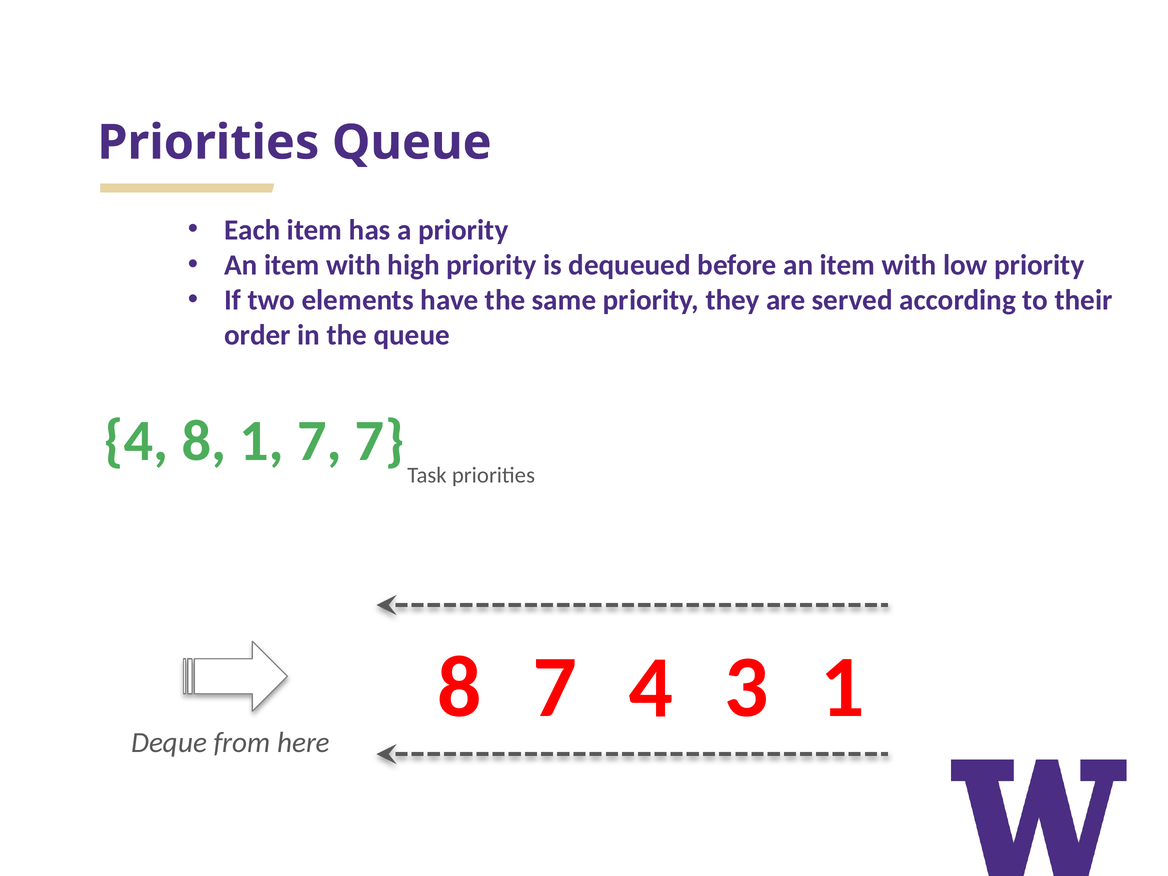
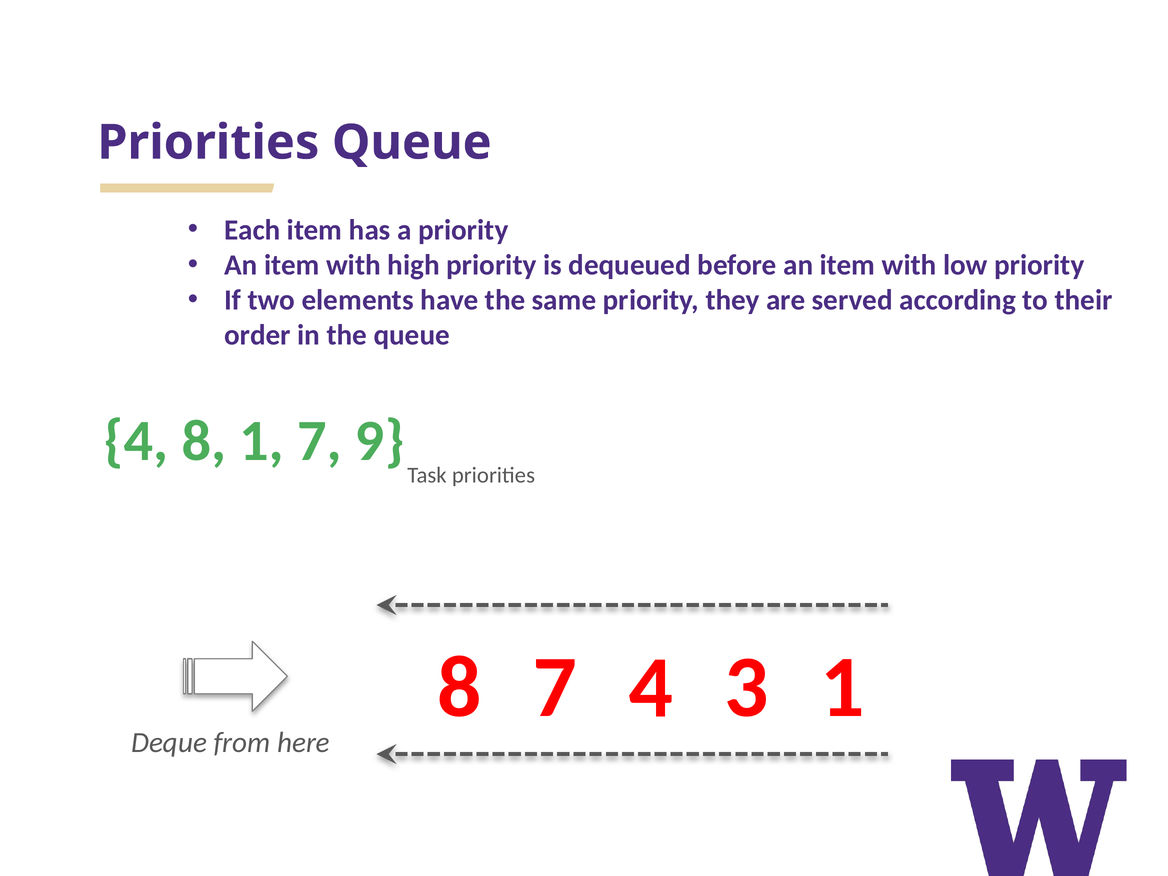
7 7: 7 -> 9
